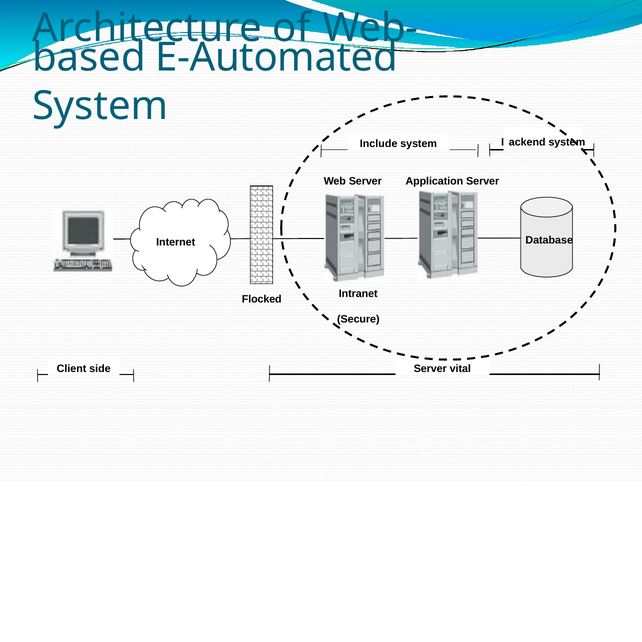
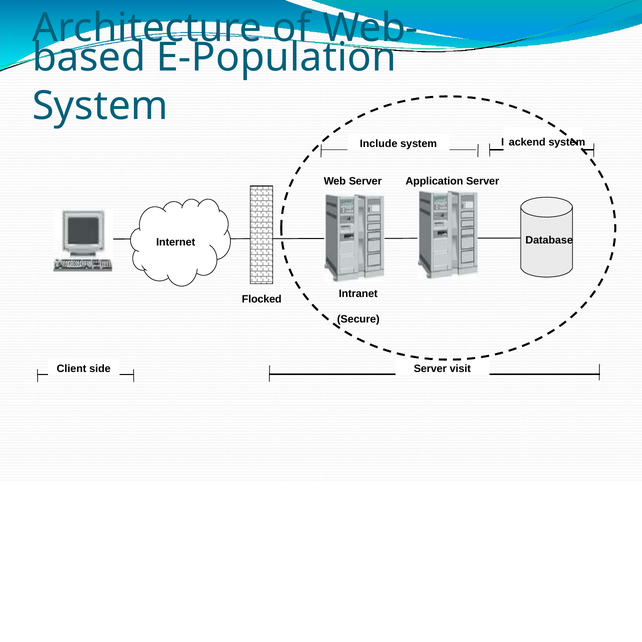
E-Automated: E-Automated -> E-Population
vital: vital -> visit
